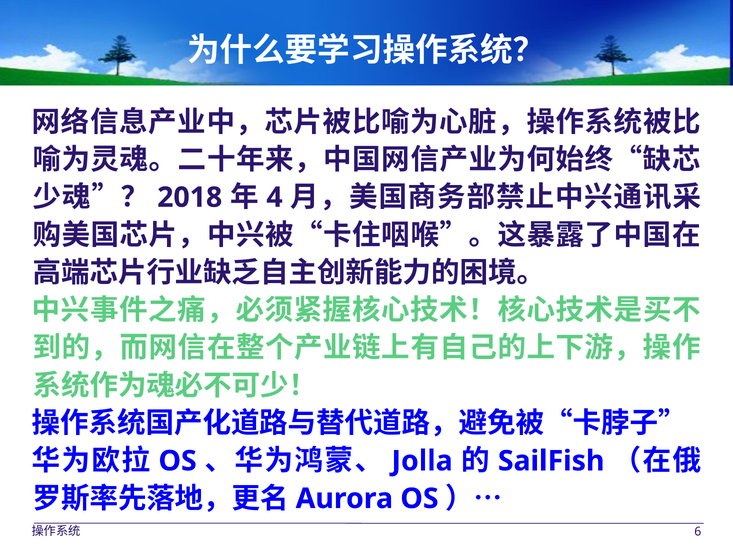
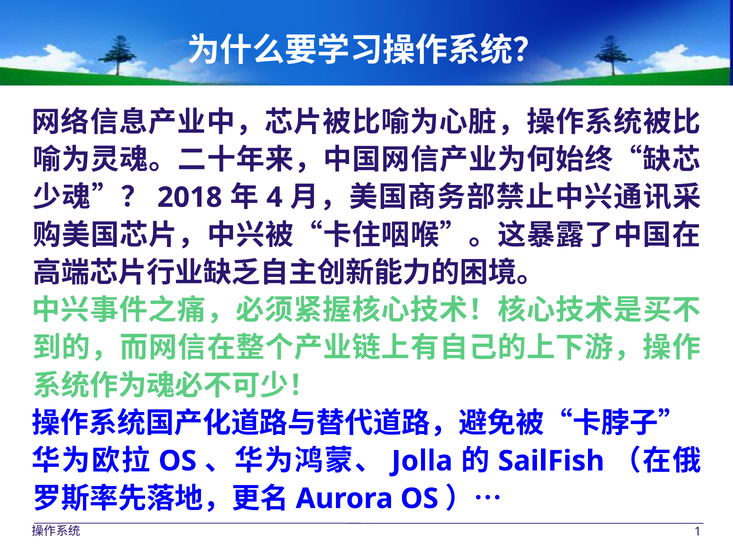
6: 6 -> 1
